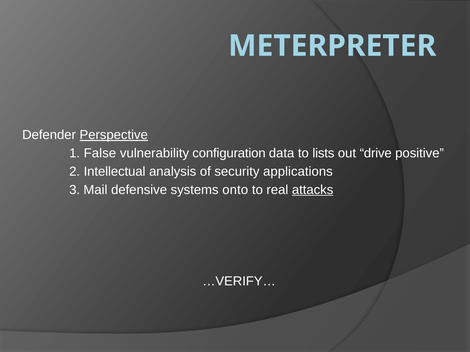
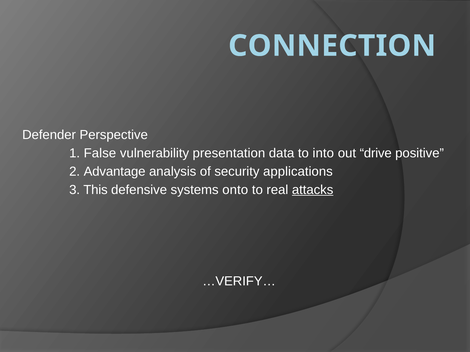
METERPRETER: METERPRETER -> CONNECTION
Perspective underline: present -> none
configuration: configuration -> presentation
lists: lists -> into
Intellectual: Intellectual -> Advantage
Mail: Mail -> This
